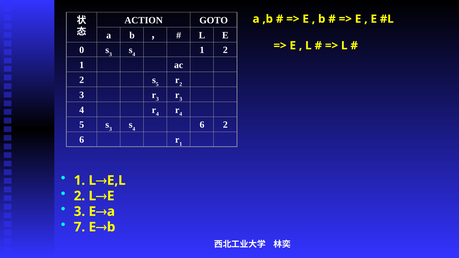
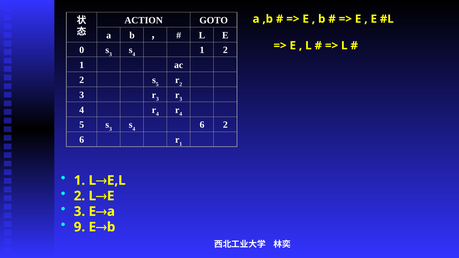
7: 7 -> 9
